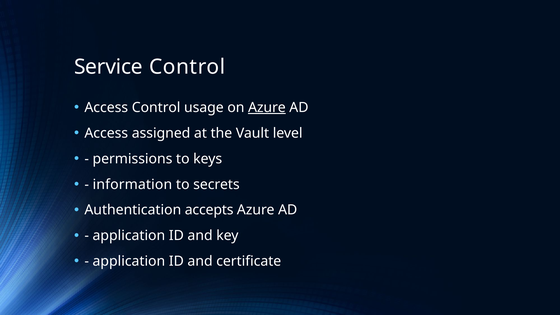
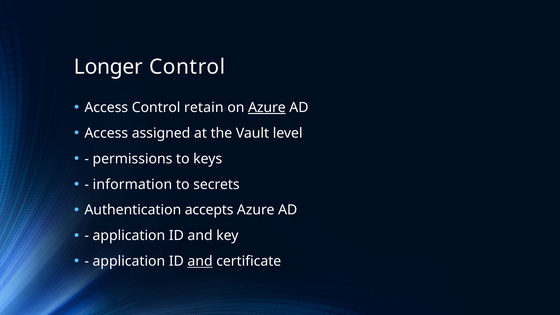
Service: Service -> Longer
usage: usage -> retain
and at (200, 261) underline: none -> present
